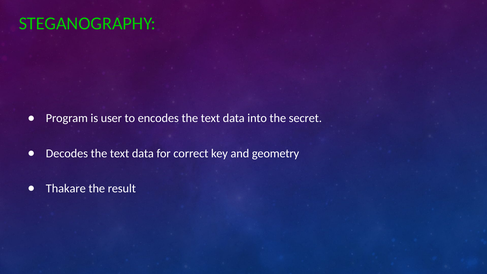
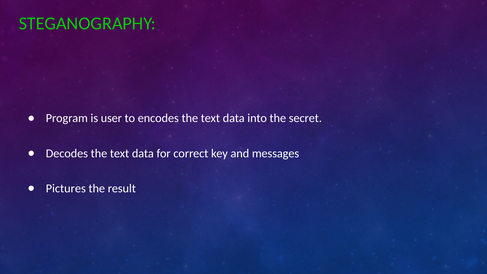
geometry: geometry -> messages
Thakare: Thakare -> Pictures
